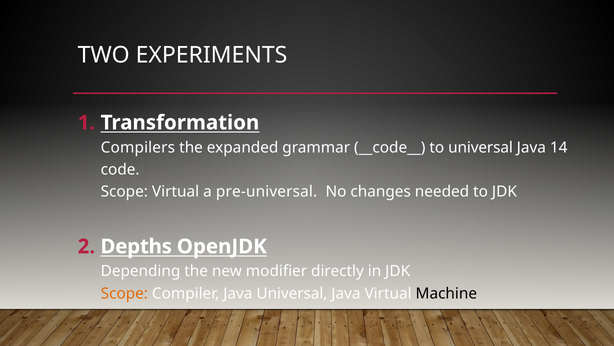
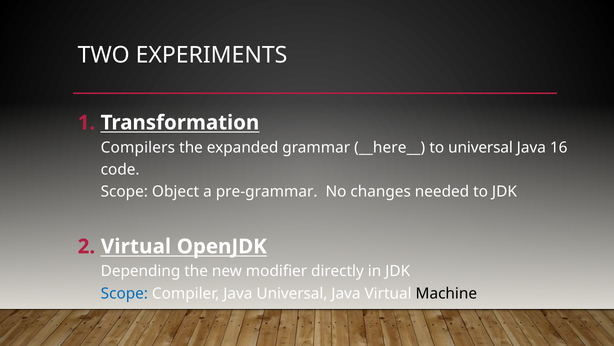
__code__: __code__ -> __here__
14: 14 -> 16
Scope Virtual: Virtual -> Object
pre-universal: pre-universal -> pre-grammar
Depths at (136, 246): Depths -> Virtual
Scope at (124, 293) colour: orange -> blue
